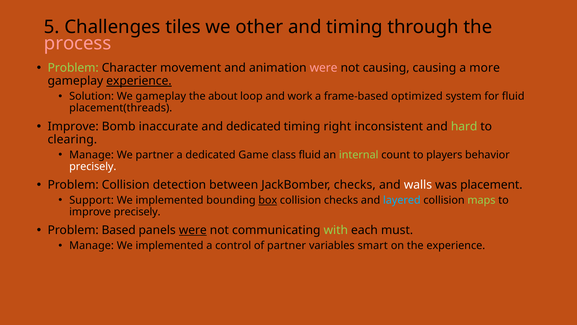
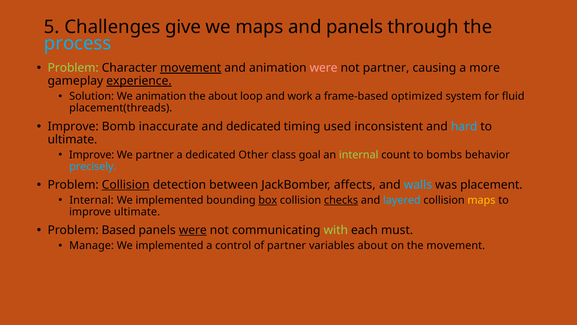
tiles: tiles -> give
we other: other -> maps
and timing: timing -> panels
process colour: pink -> light blue
movement at (191, 68) underline: none -> present
not causing: causing -> partner
We gameplay: gameplay -> animation
right: right -> used
hard colour: light green -> light blue
clearing at (72, 139): clearing -> ultimate
Manage at (92, 155): Manage -> Improve
Game: Game -> Other
class fluid: fluid -> goal
players: players -> bombs
precisely at (93, 166) colour: white -> light blue
Collision at (126, 185) underline: none -> present
JackBomber checks: checks -> affects
walls colour: white -> light blue
Support at (92, 200): Support -> Internal
checks at (341, 200) underline: none -> present
maps at (481, 200) colour: light green -> yellow
improve precisely: precisely -> ultimate
variables smart: smart -> about
the experience: experience -> movement
